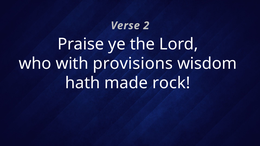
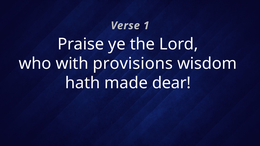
2: 2 -> 1
rock: rock -> dear
